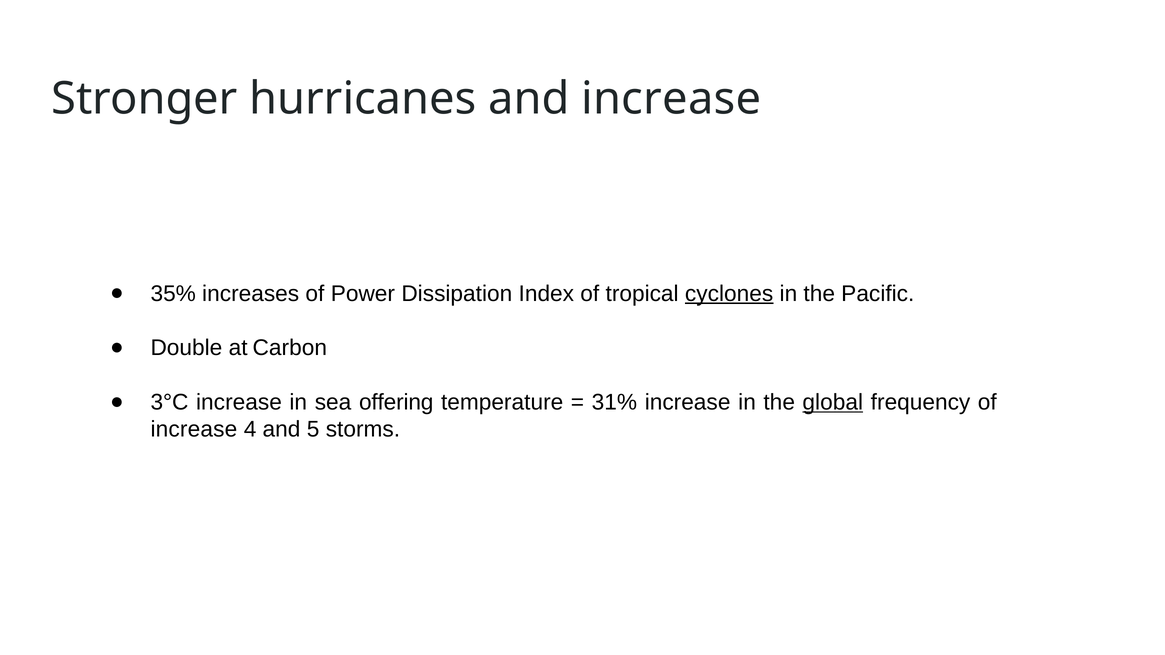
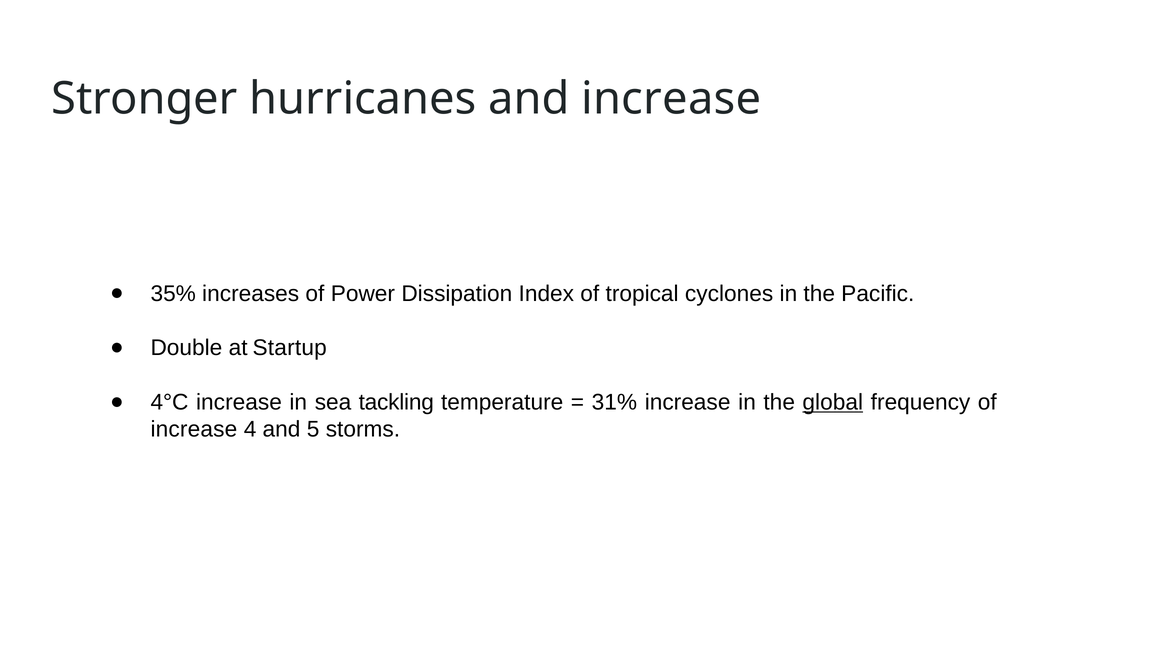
cyclones underline: present -> none
Carbon: Carbon -> Startup
3°C: 3°C -> 4°C
offering: offering -> tackling
